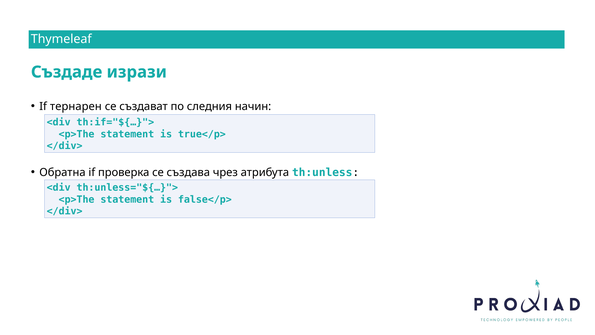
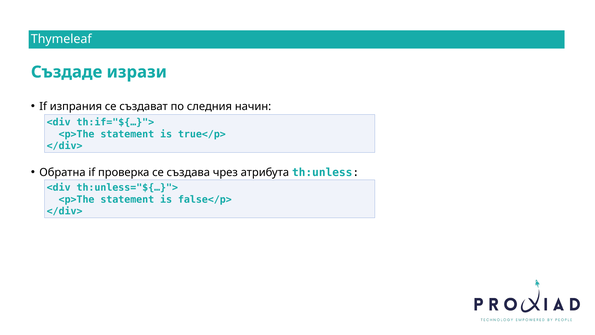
тернарен: тернарен -> изпрания
